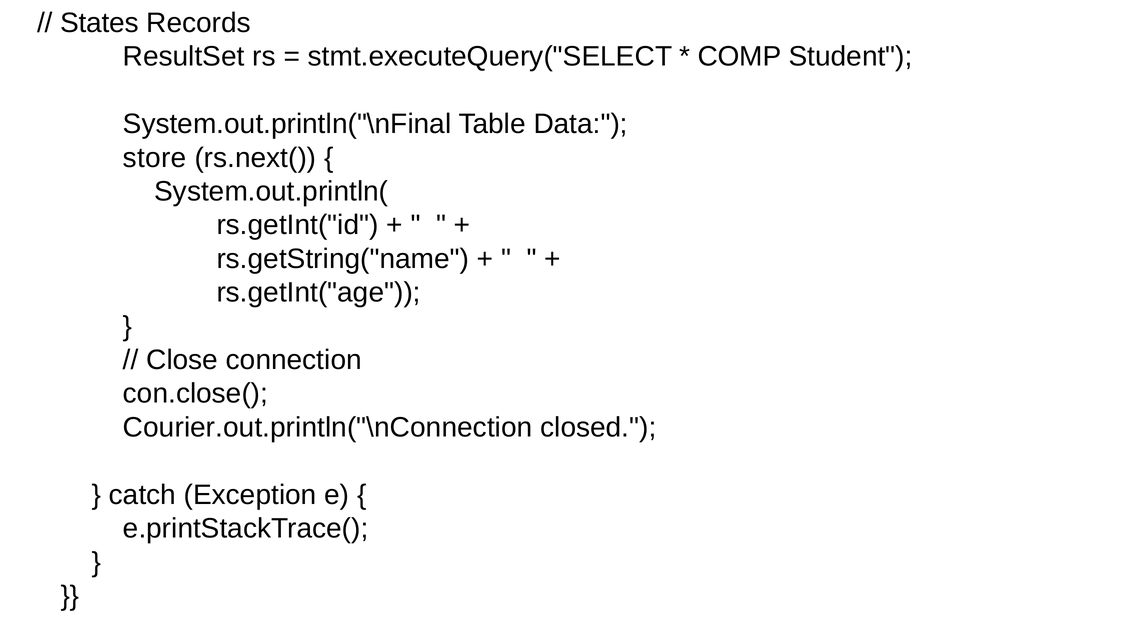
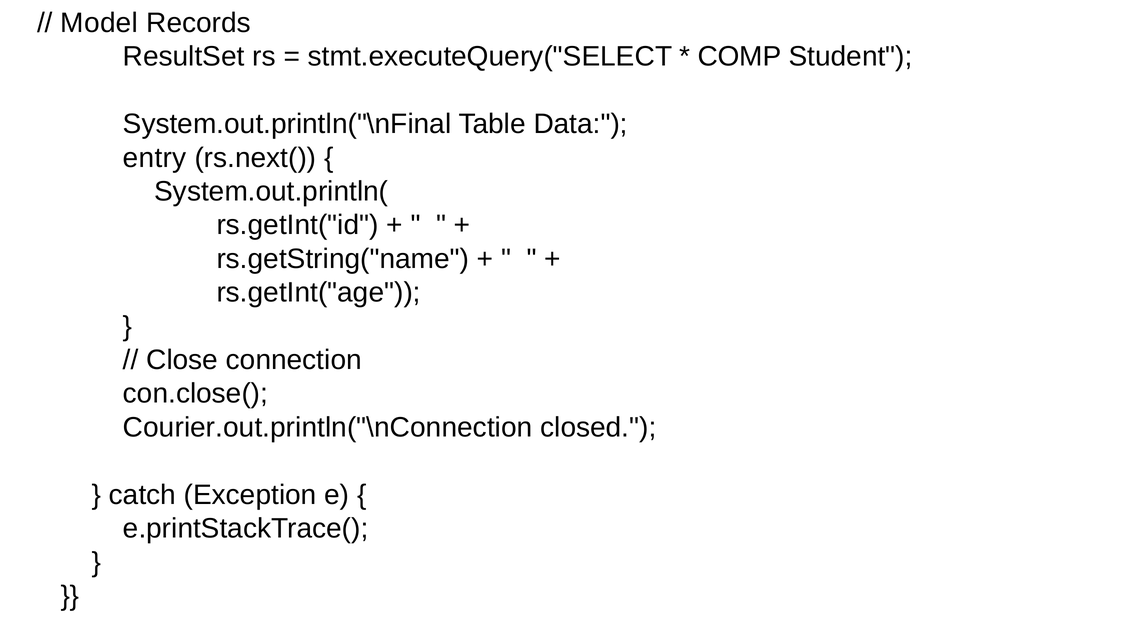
States: States -> Model
store: store -> entry
